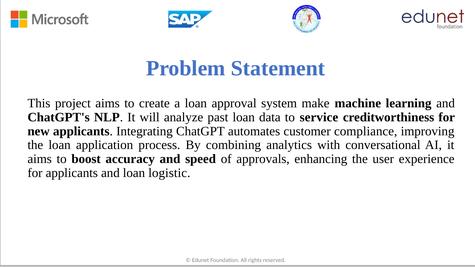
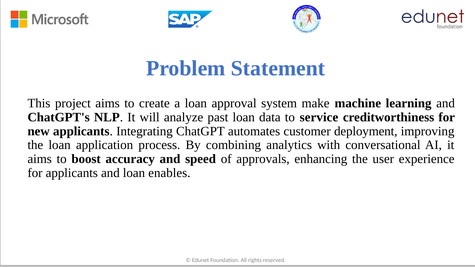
compliance: compliance -> deployment
logistic: logistic -> enables
